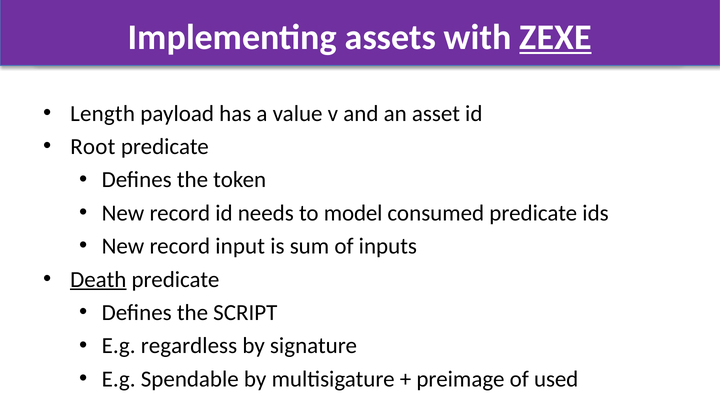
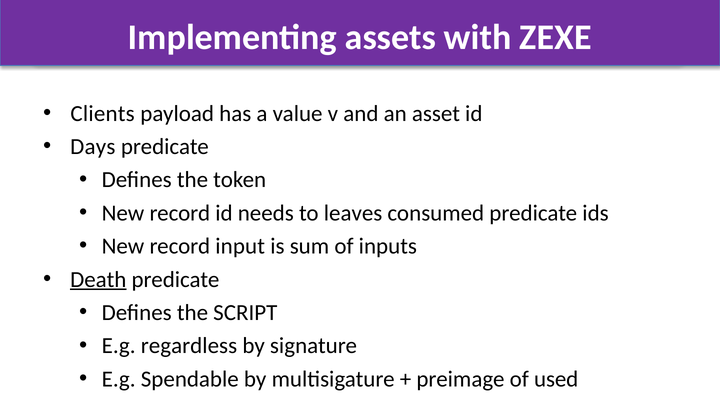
ZEXE underline: present -> none
Length: Length -> Clients
Root: Root -> Days
model: model -> leaves
